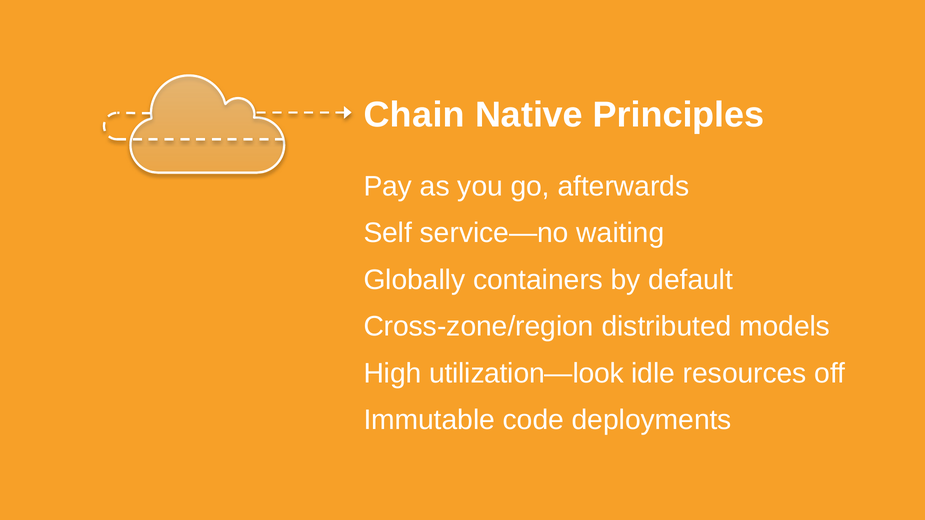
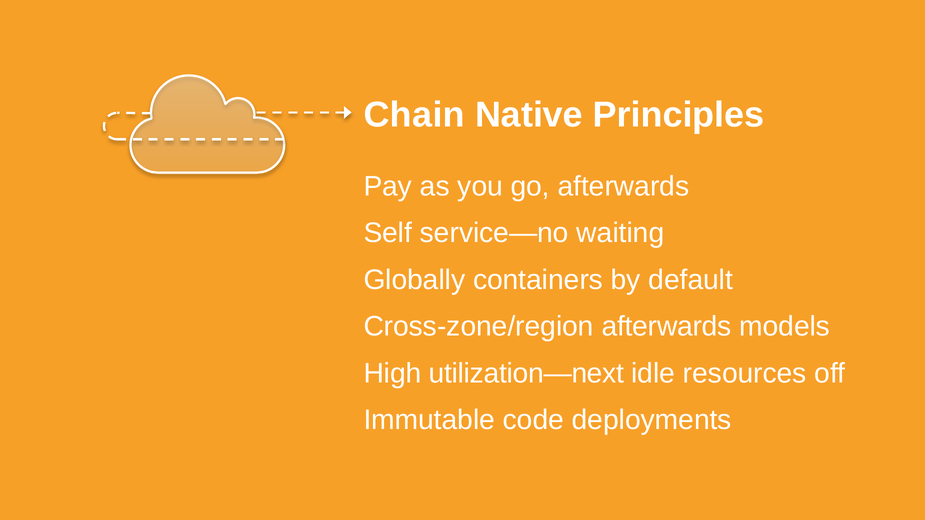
Cross-zone/region distributed: distributed -> afterwards
utilization—look: utilization—look -> utilization—next
